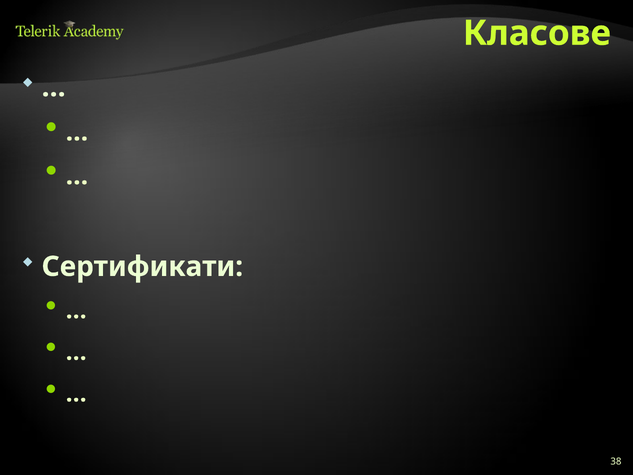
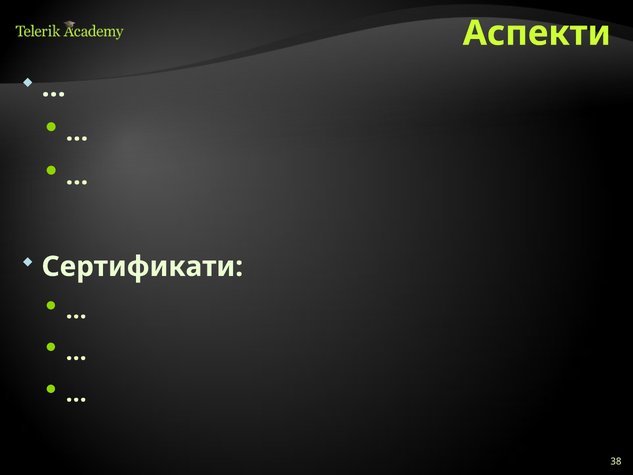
Класове: Класове -> Аспекти
